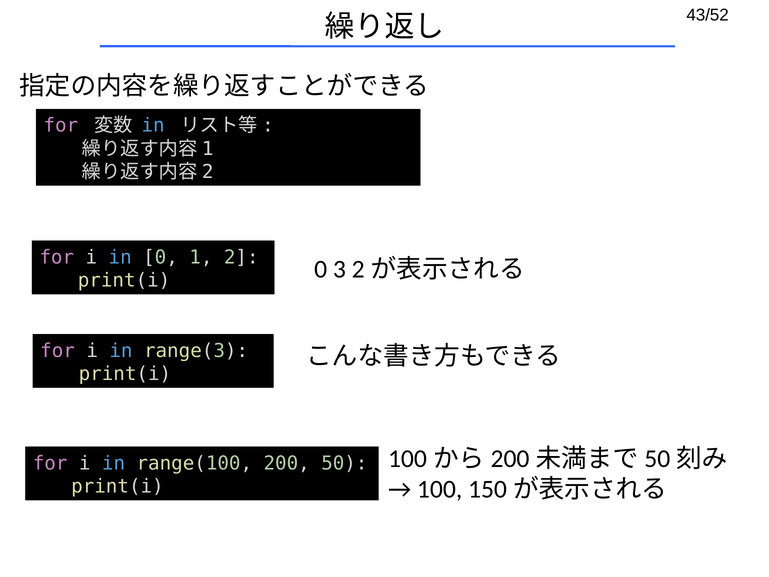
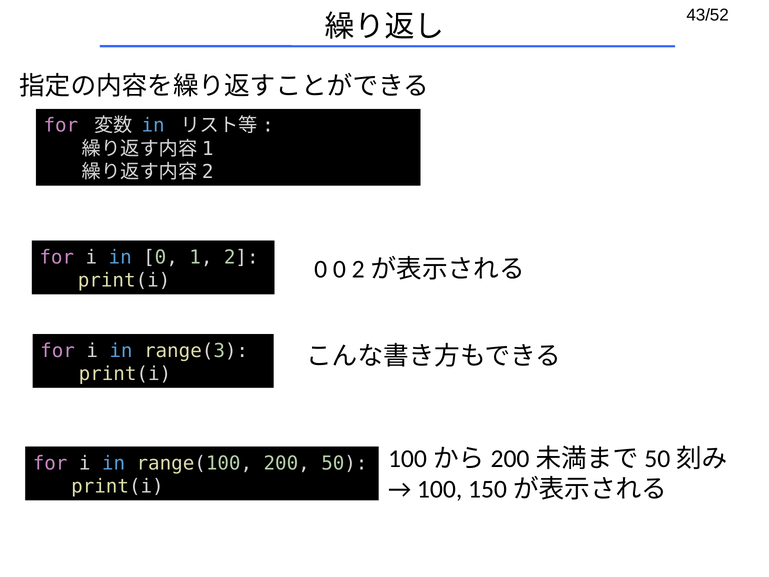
0 3: 3 -> 0
